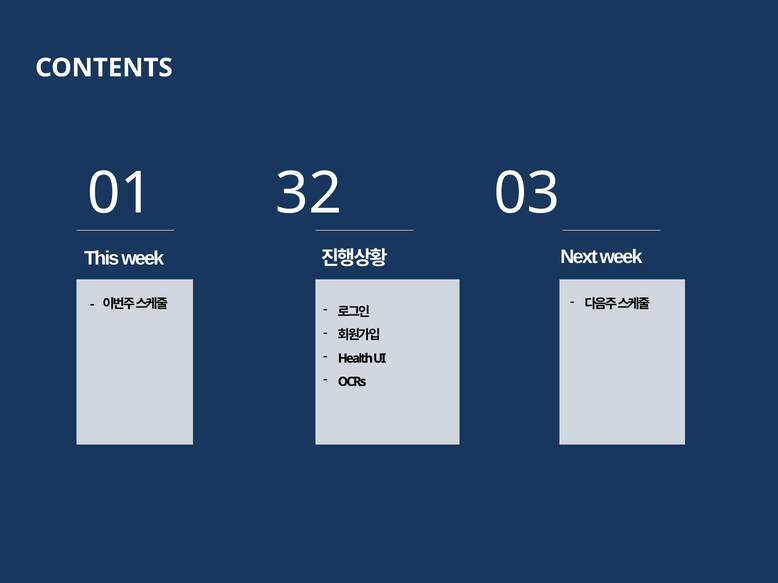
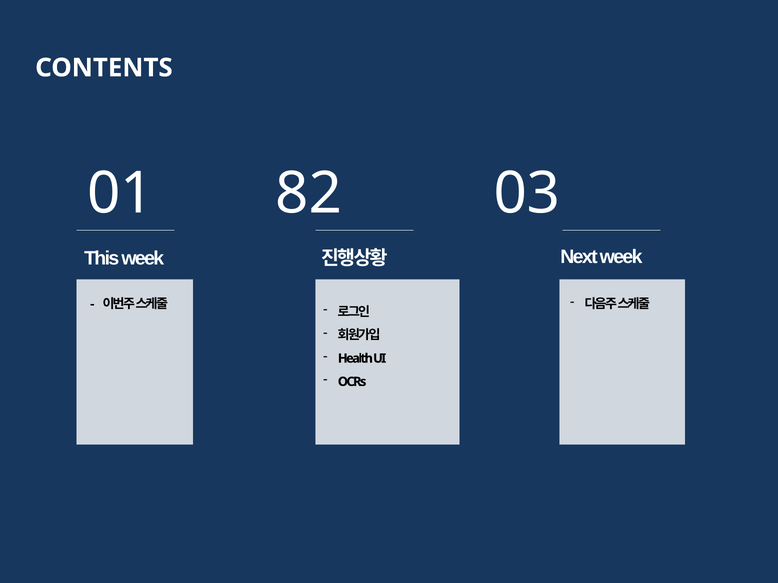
32: 32 -> 82
